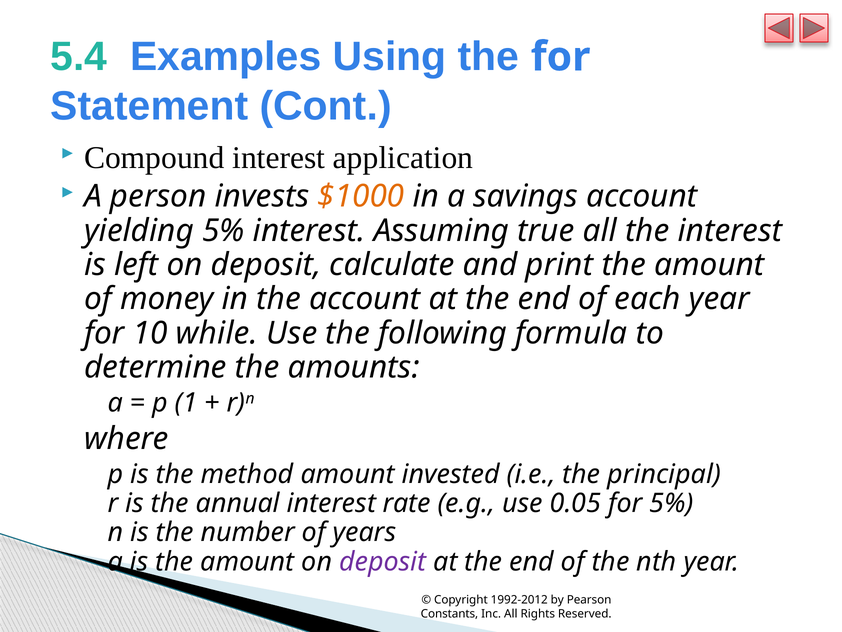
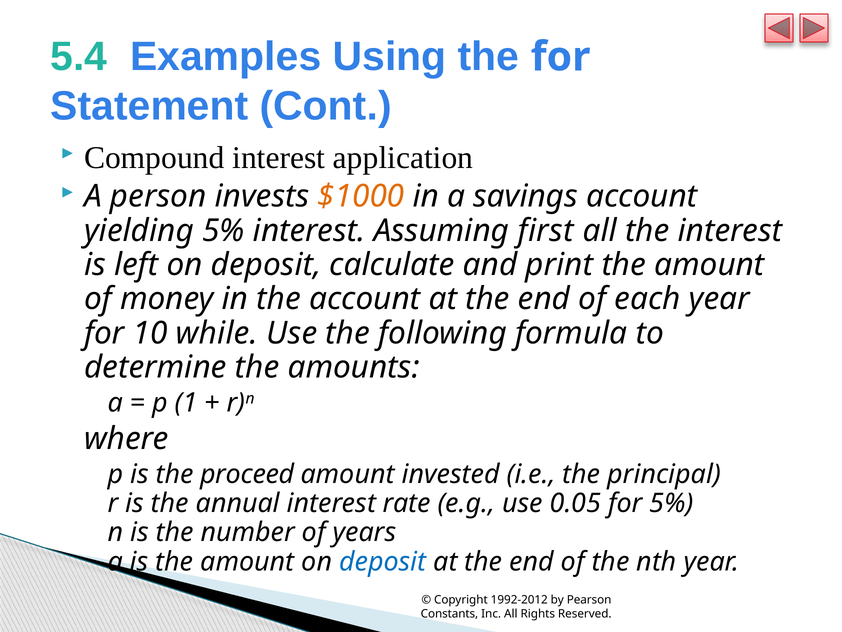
true: true -> first
method: method -> proceed
deposit at (383, 561) colour: purple -> blue
